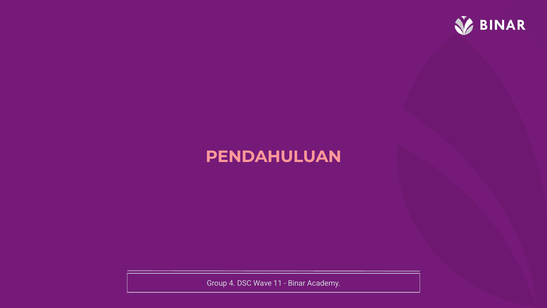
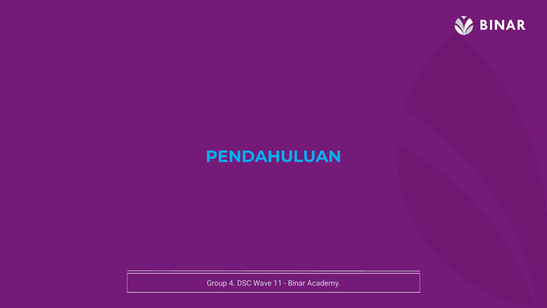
PENDAHULUAN colour: pink -> light blue
